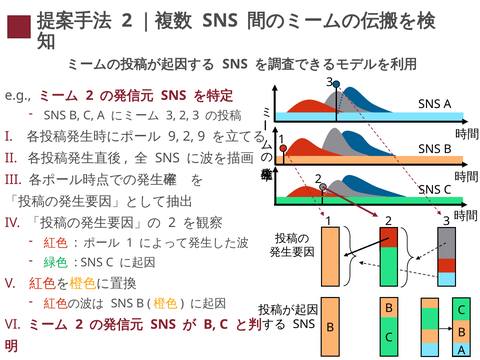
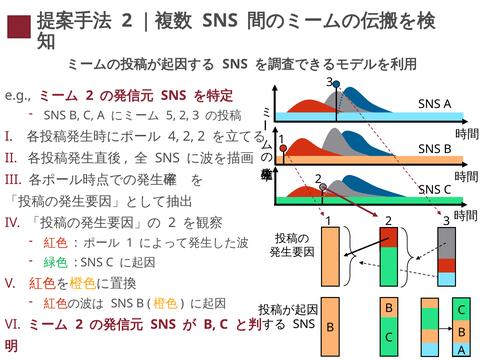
3 at (171, 116): 3 -> 5
9 at (174, 136): 9 -> 4
2 9: 9 -> 2
